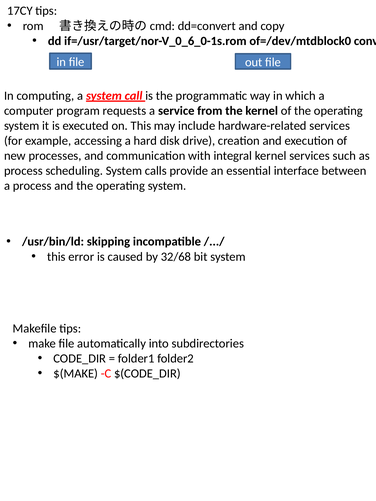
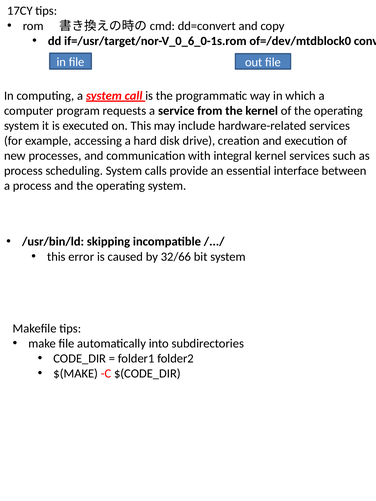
32/68: 32/68 -> 32/66
